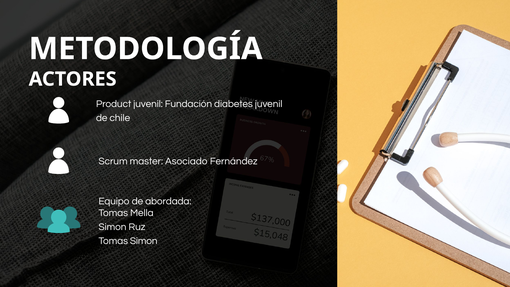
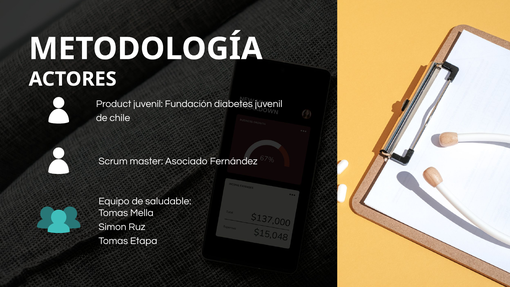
abordada: abordada -> saludable
Tomas Simon: Simon -> Etapa
